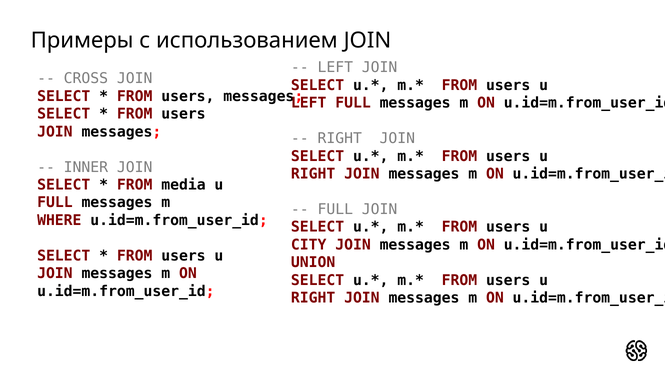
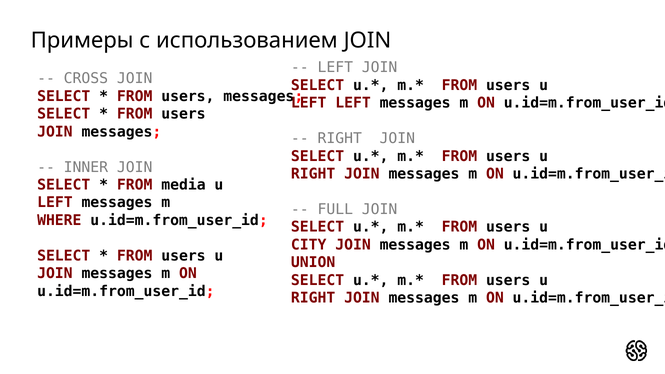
LEFT FULL: FULL -> LEFT
FULL at (55, 203): FULL -> LEFT
